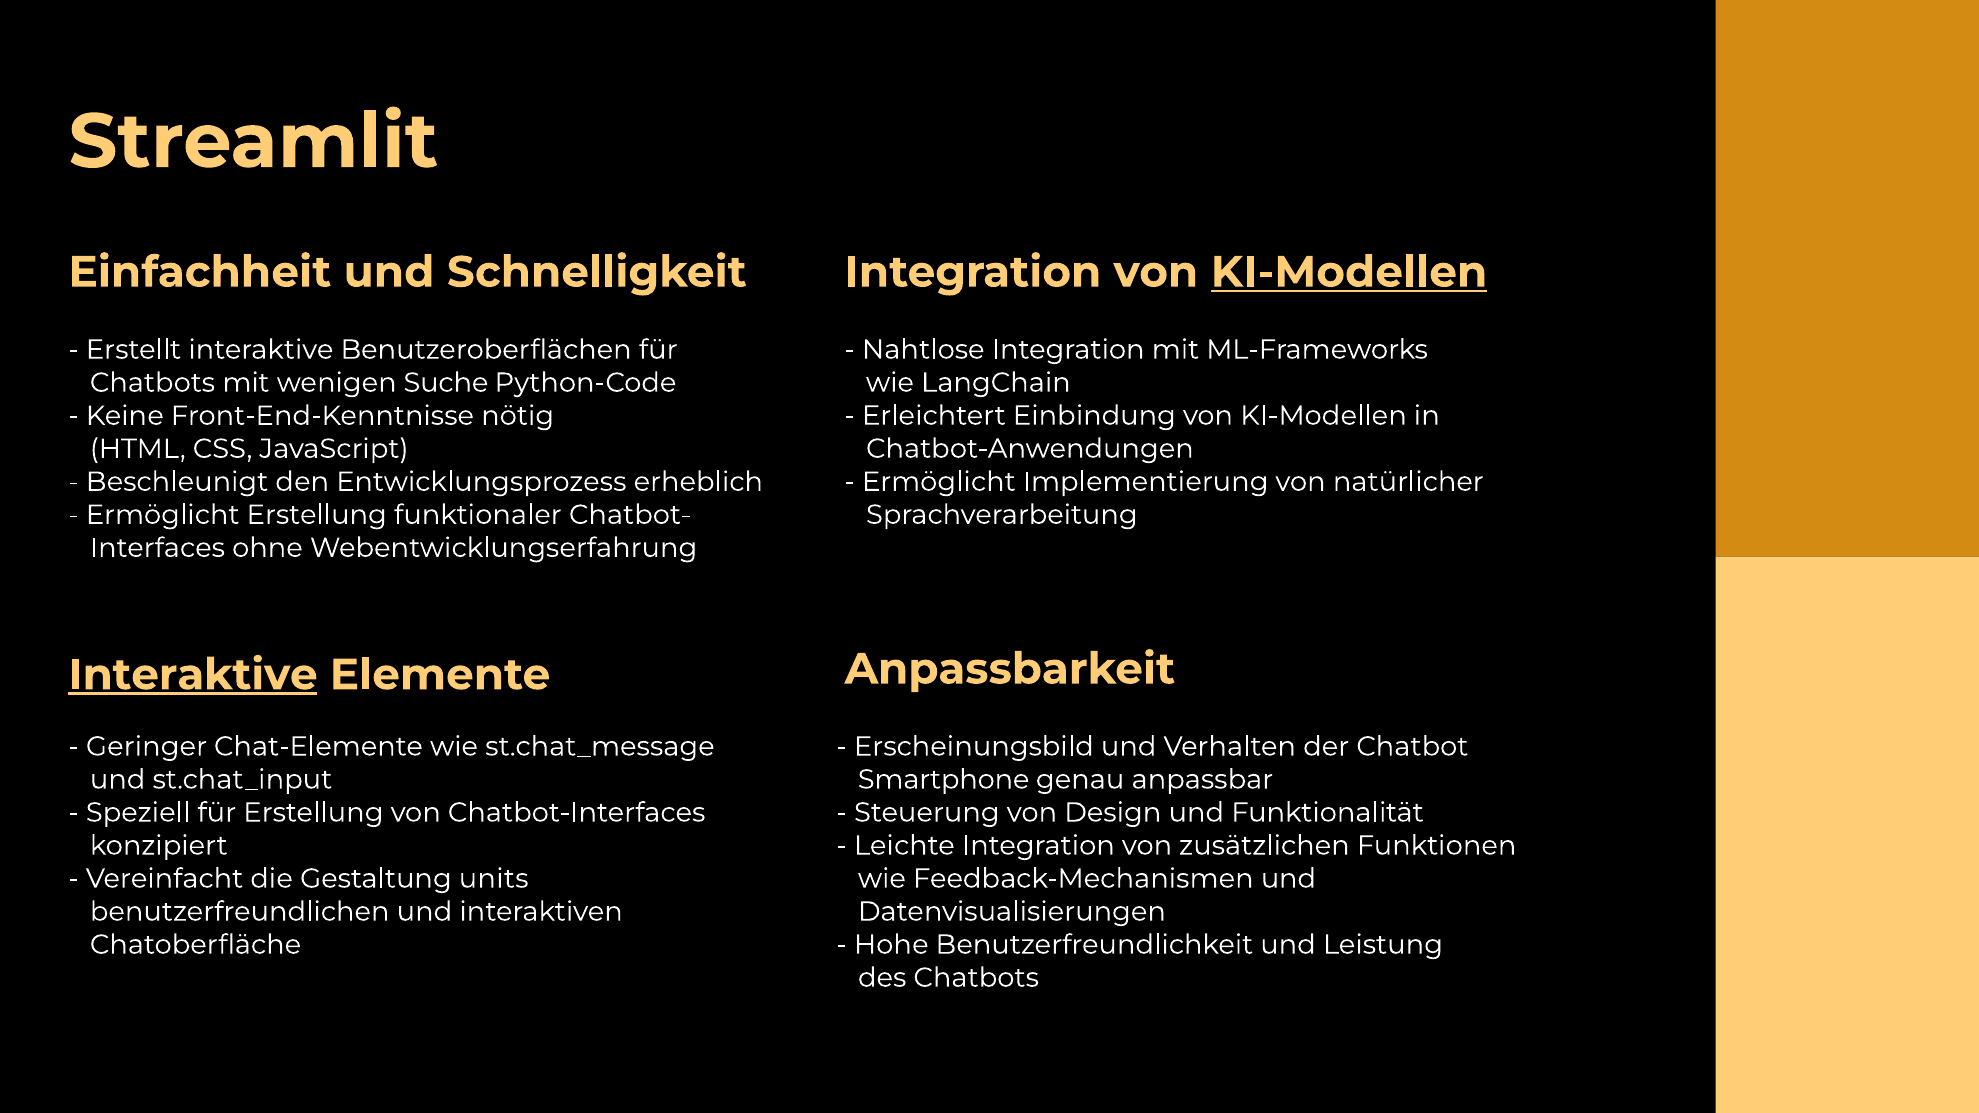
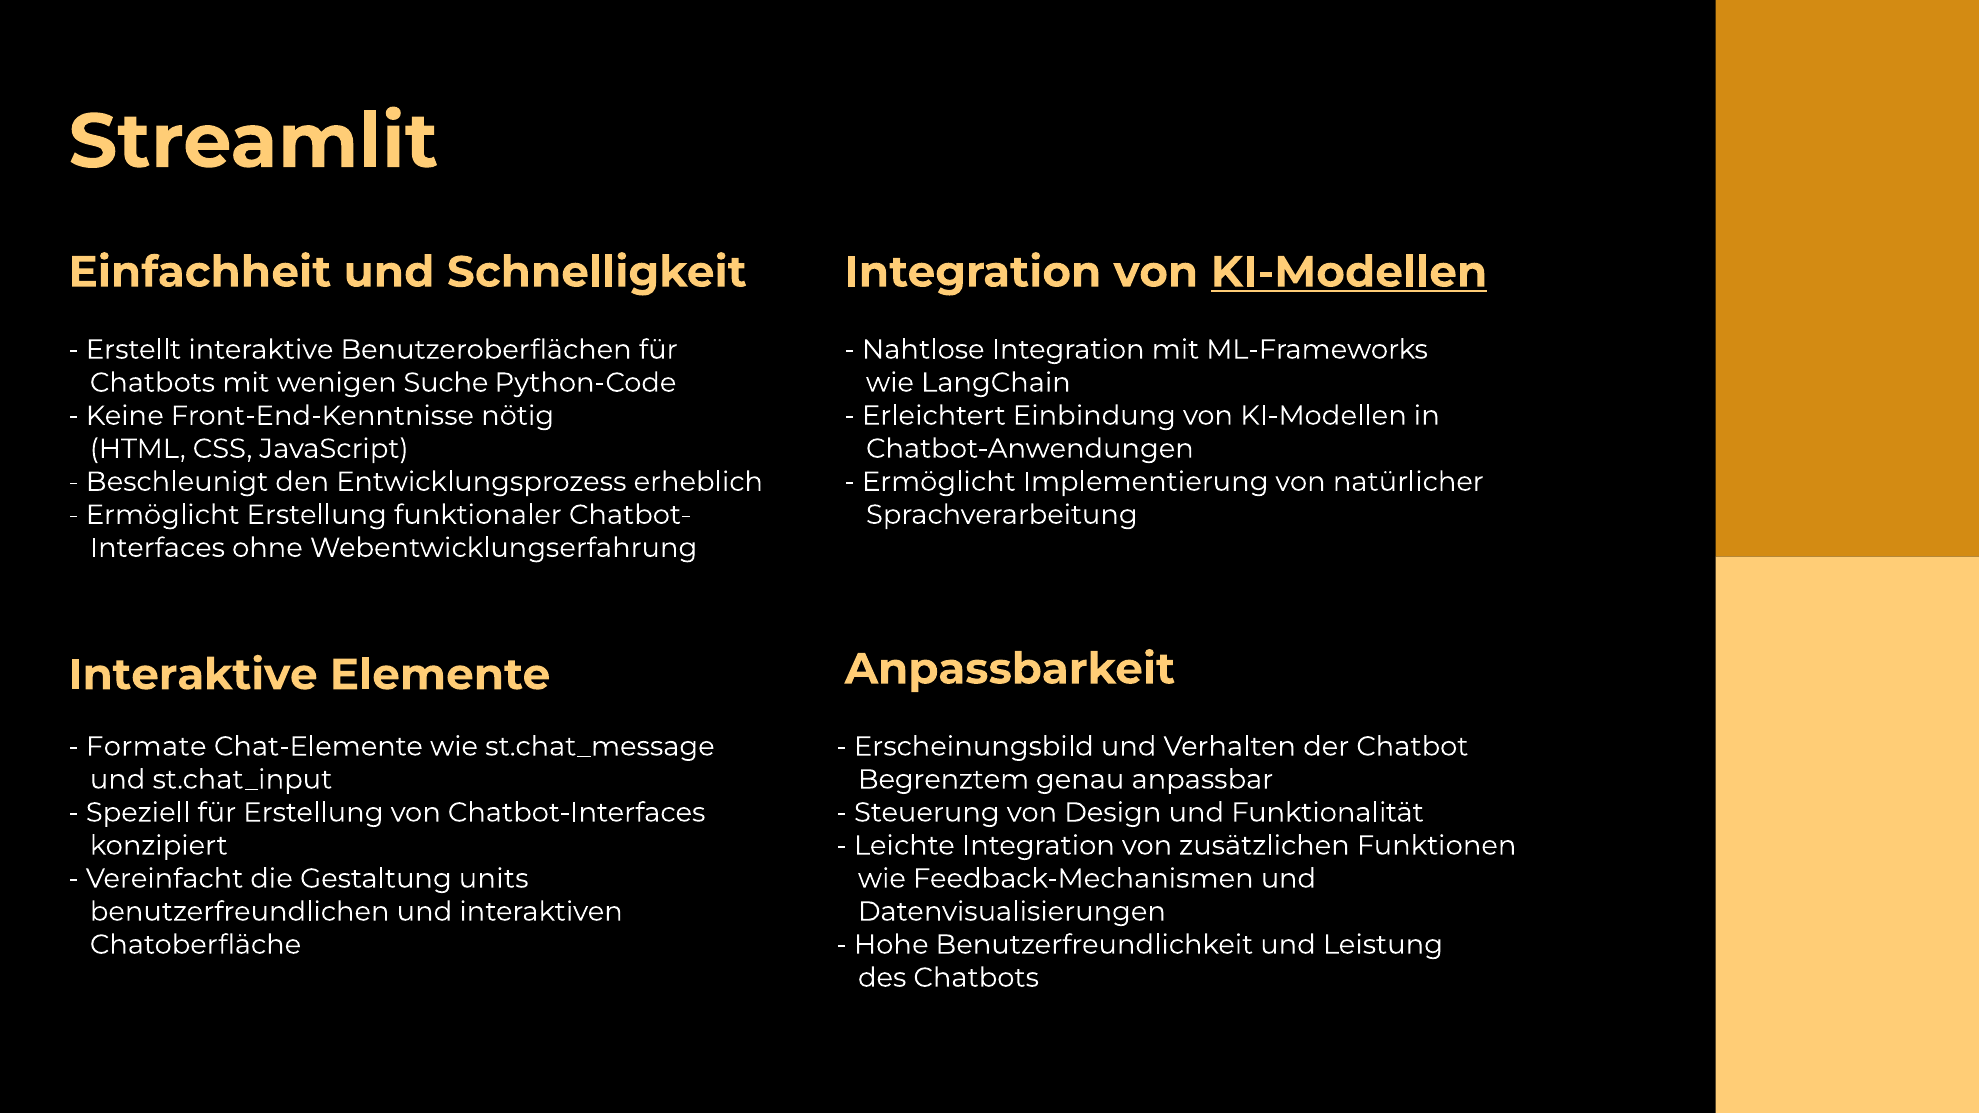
Interaktive at (193, 675) underline: present -> none
Geringer: Geringer -> Formate
Smartphone: Smartphone -> Begrenztem
